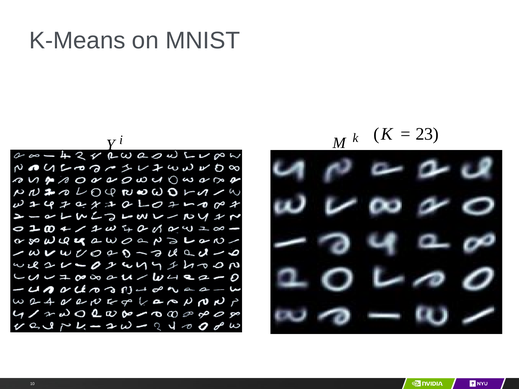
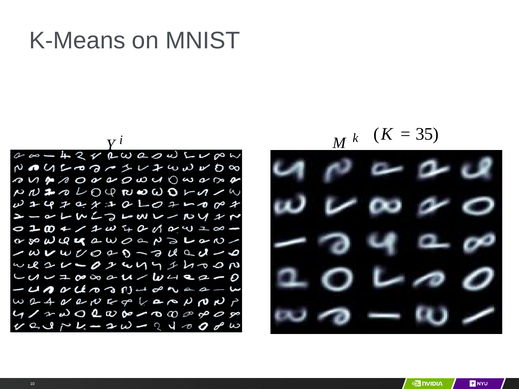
23: 23 -> 35
